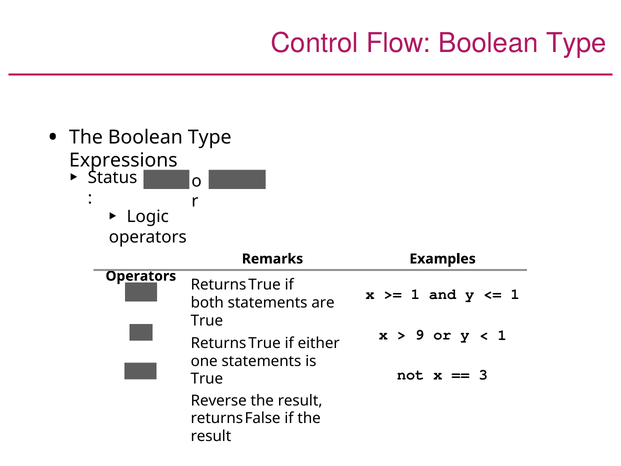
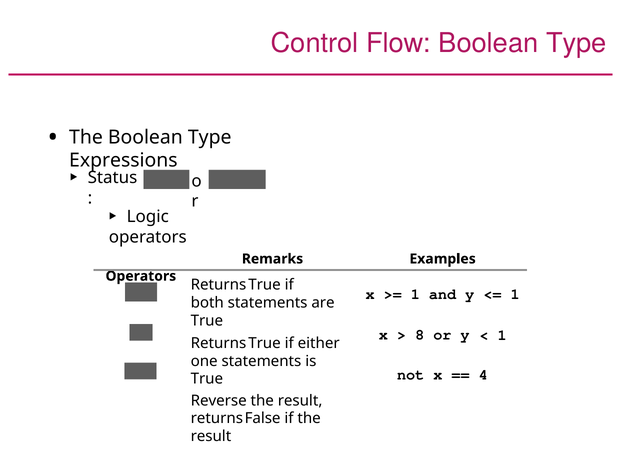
9: 9 -> 8
3: 3 -> 4
